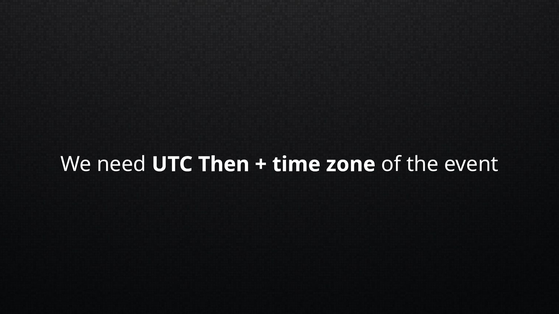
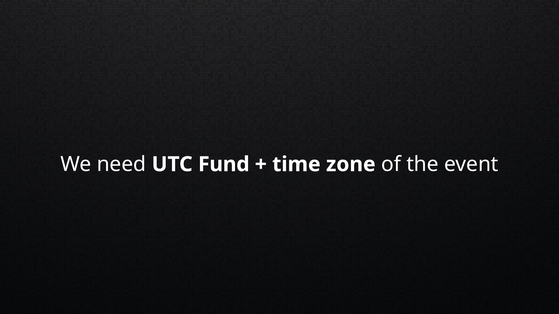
Then: Then -> Fund
